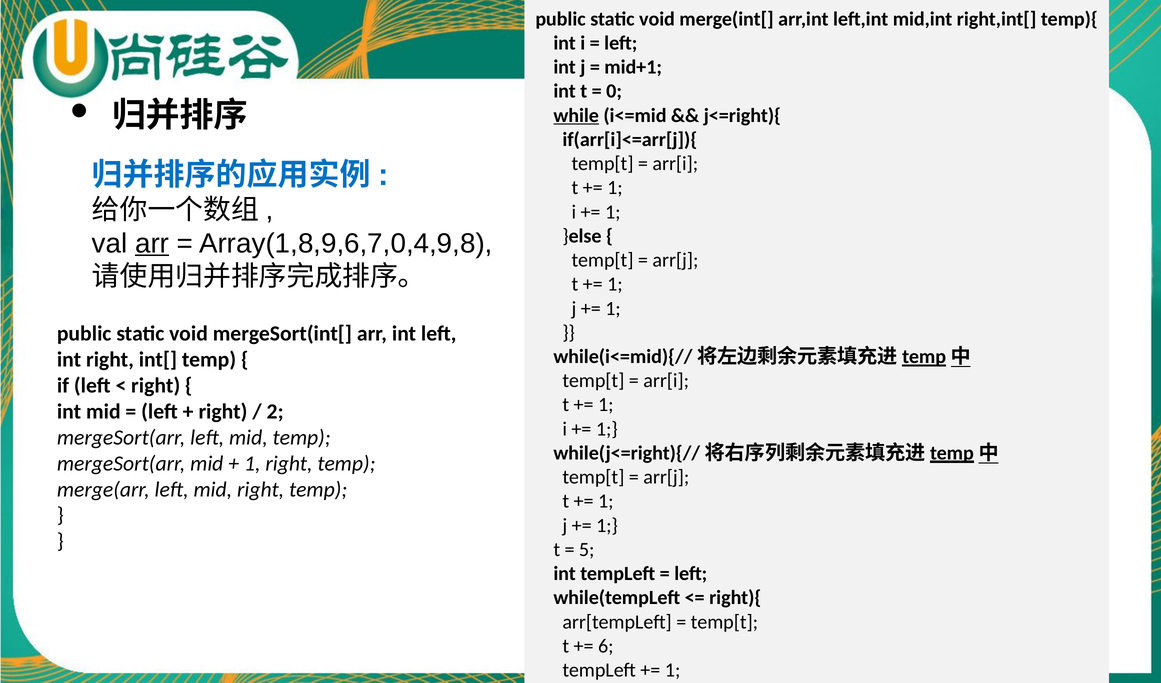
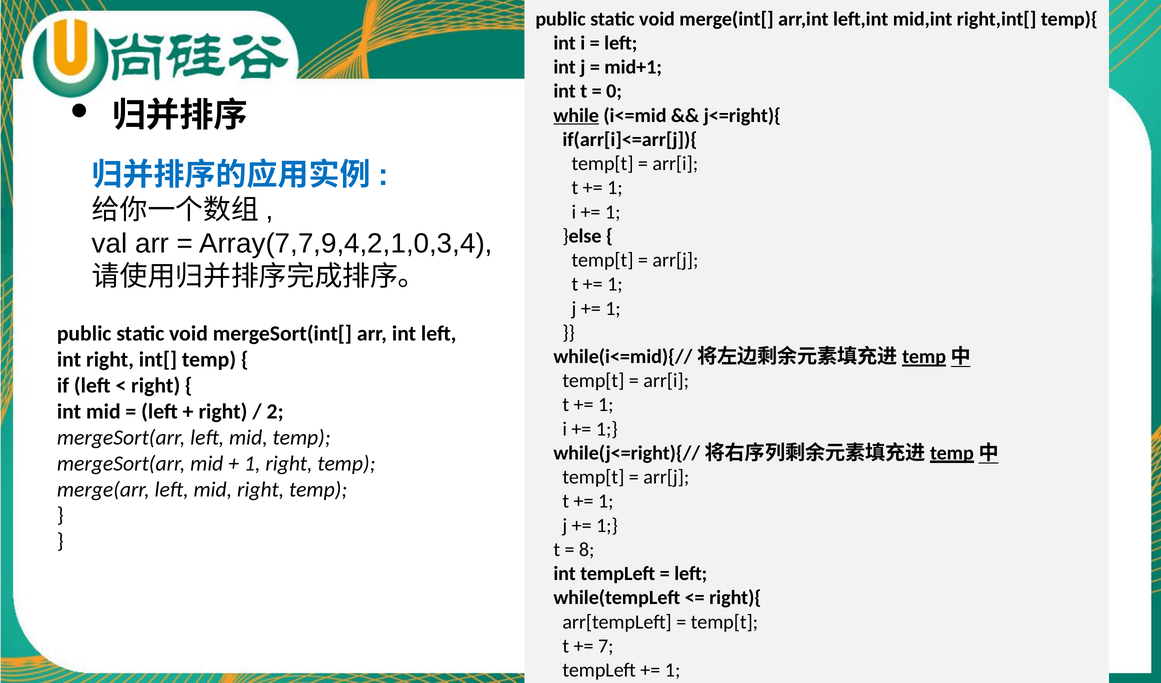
arr at (152, 244) underline: present -> none
Array(1,8,9,6,7,0,4,9,8: Array(1,8,9,6,7,0,4,9,8 -> Array(7,7,9,4,2,1,0,3,4
5: 5 -> 8
6: 6 -> 7
